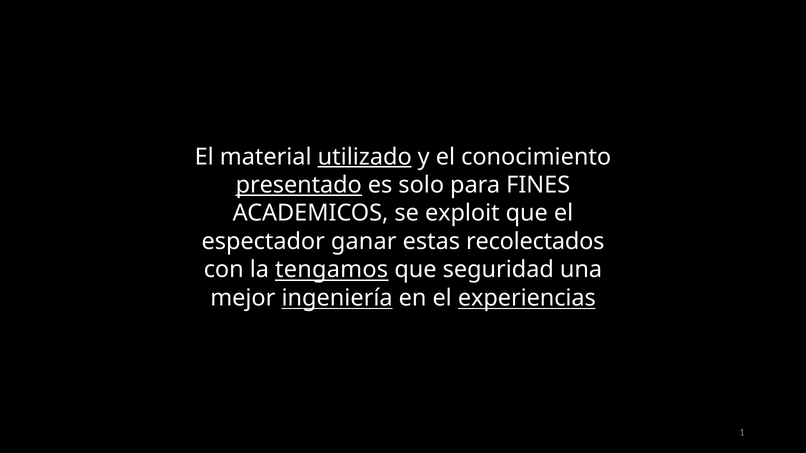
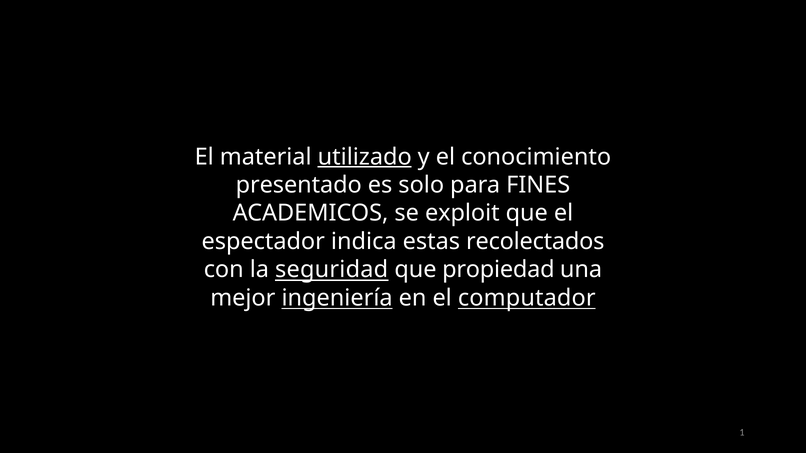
presentado underline: present -> none
ganar: ganar -> indica
tengamos: tengamos -> seguridad
seguridad: seguridad -> propiedad
experiencias: experiencias -> computador
